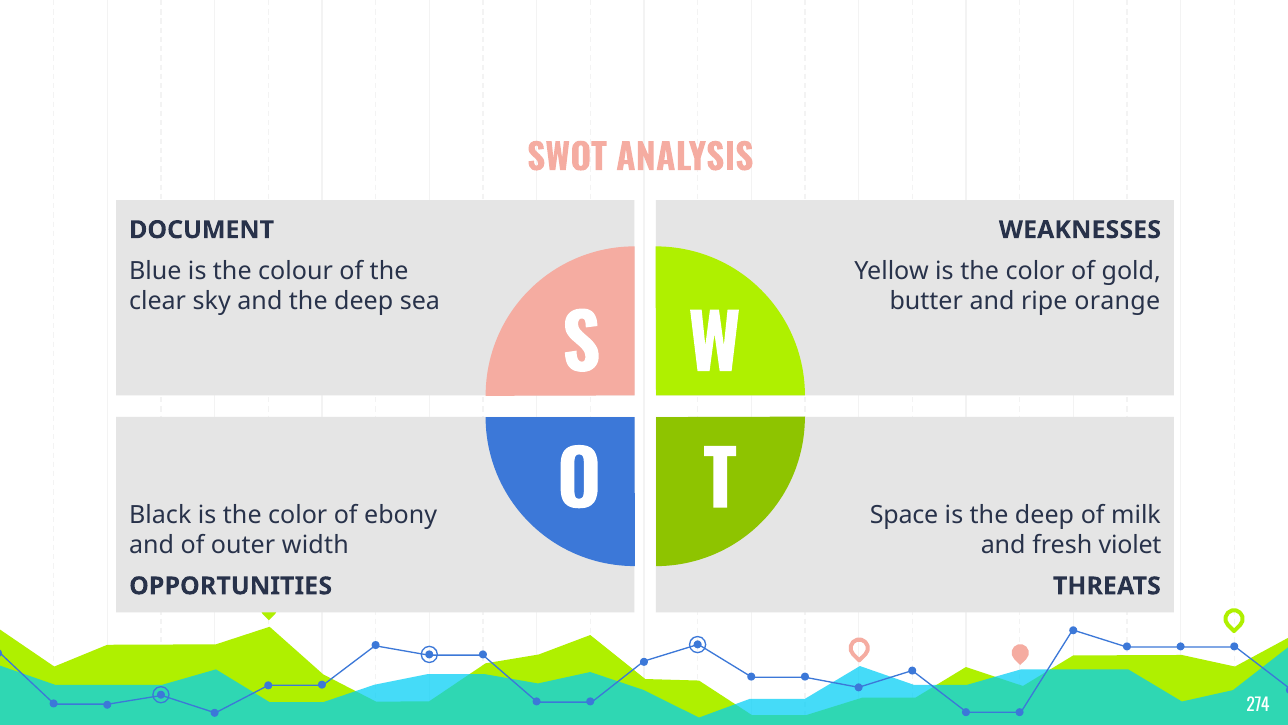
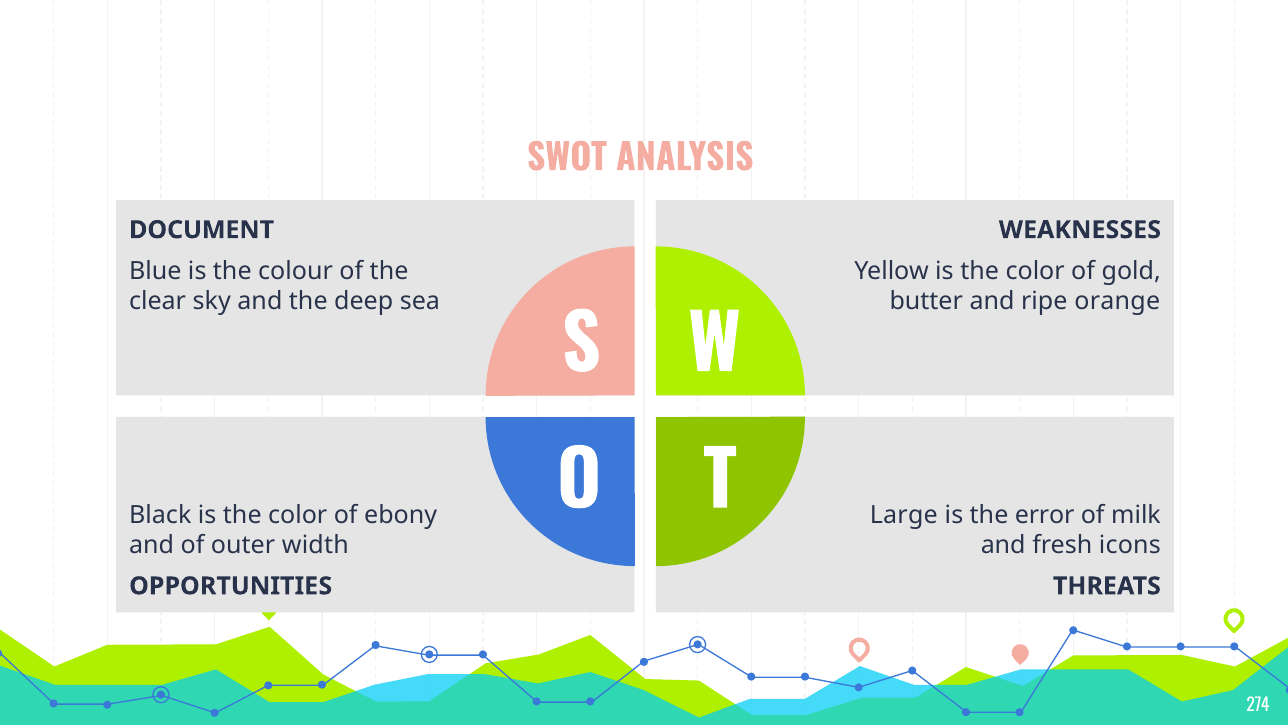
Space: Space -> Large
is the deep: deep -> error
violet: violet -> icons
